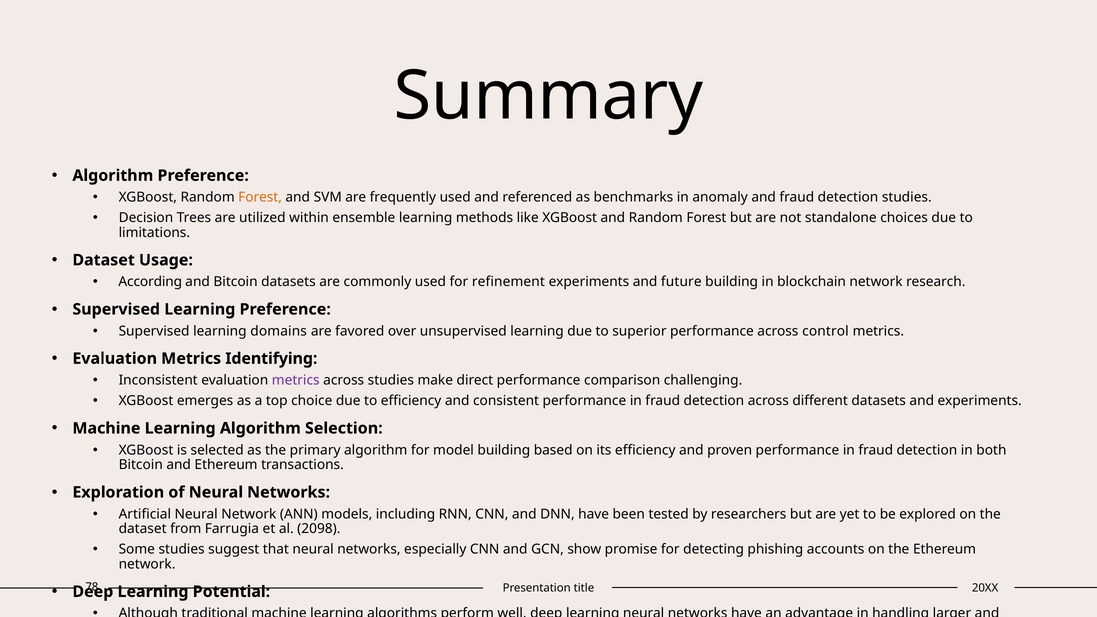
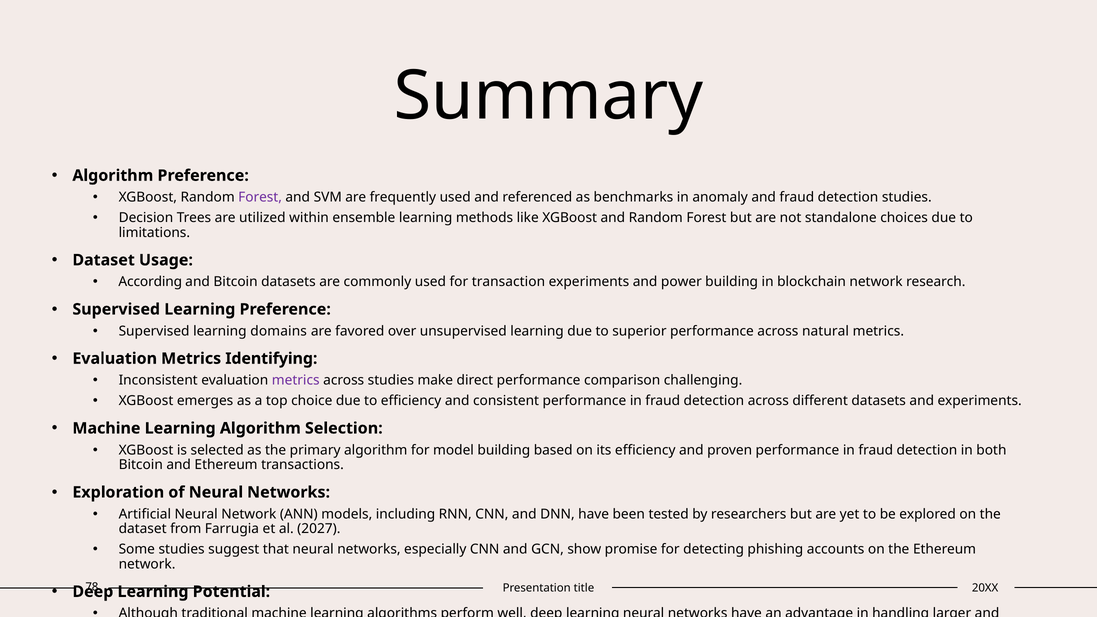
Forest at (260, 197) colour: orange -> purple
refinement: refinement -> transaction
future: future -> power
control: control -> natural
2098: 2098 -> 2027
